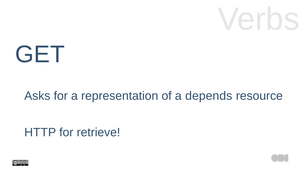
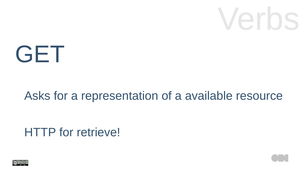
depends: depends -> available
